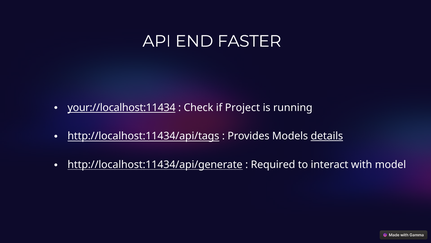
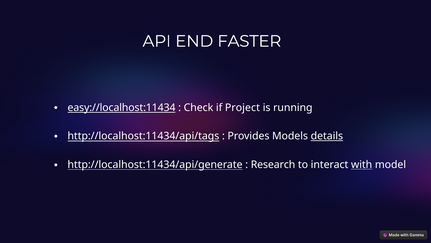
your://localhost:11434: your://localhost:11434 -> easy://localhost:11434
Required: Required -> Research
with underline: none -> present
